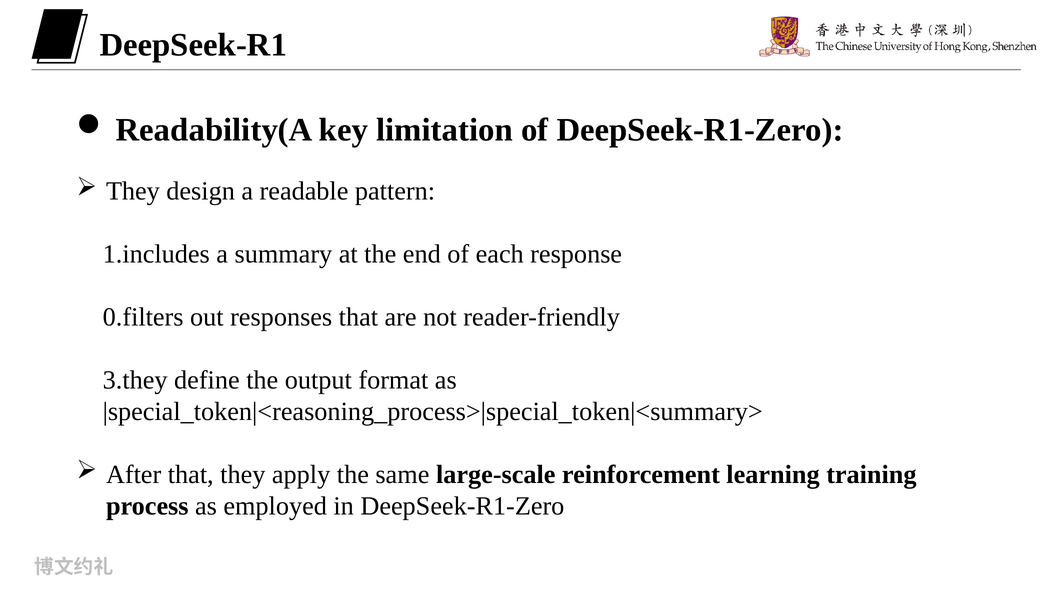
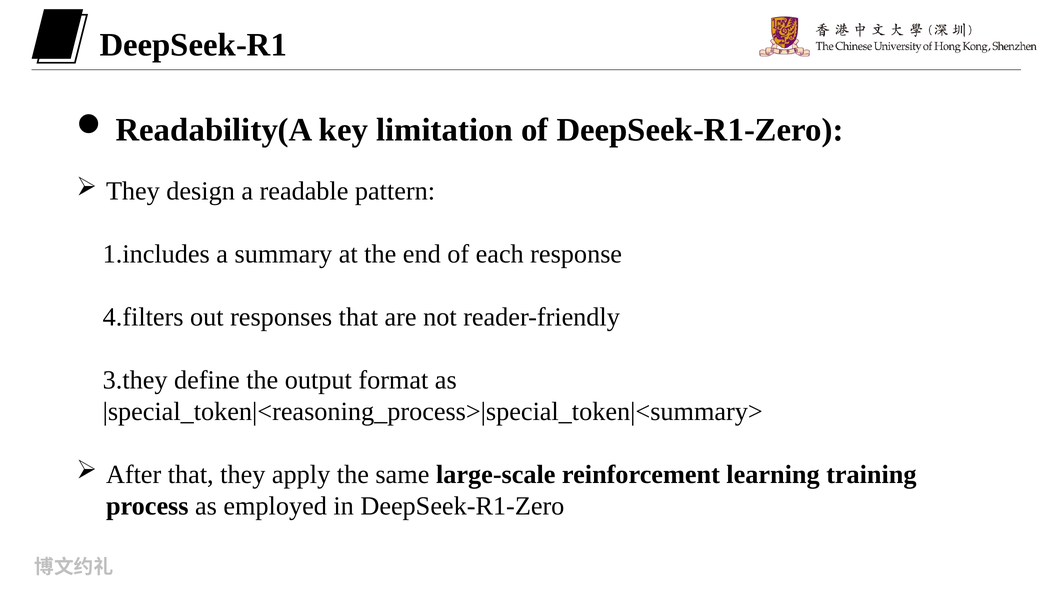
0.filters: 0.filters -> 4.filters
